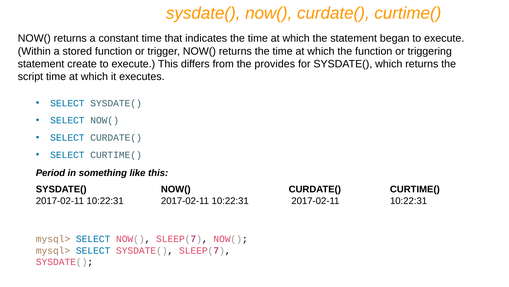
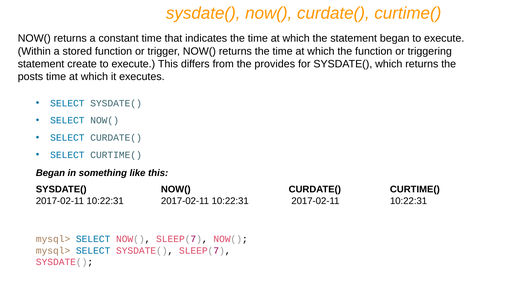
script: script -> posts
Period at (50, 172): Period -> Began
